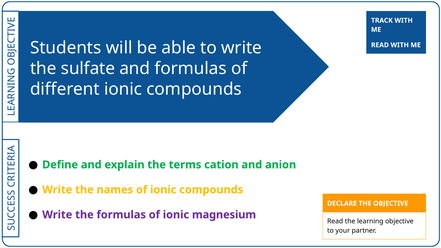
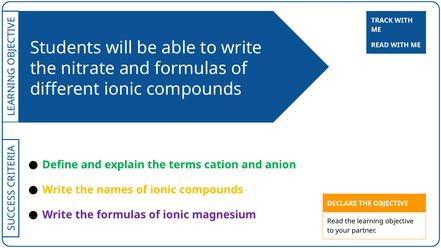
sulfate: sulfate -> nitrate
